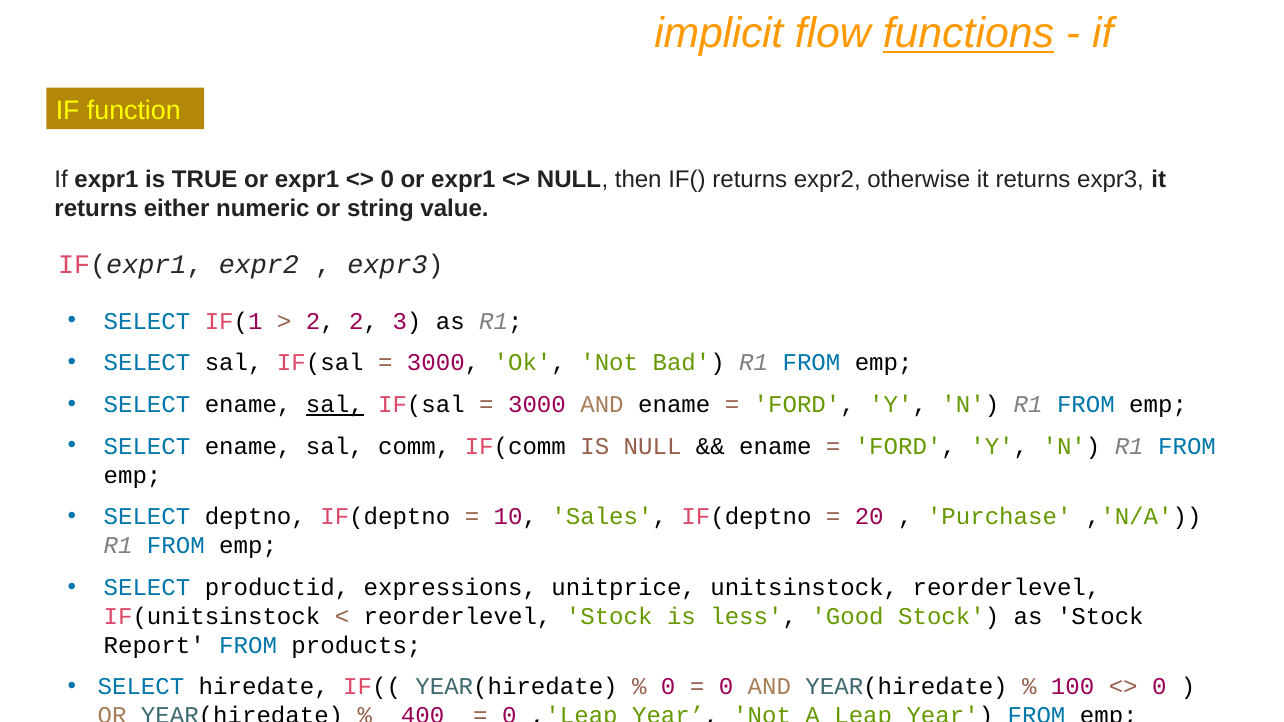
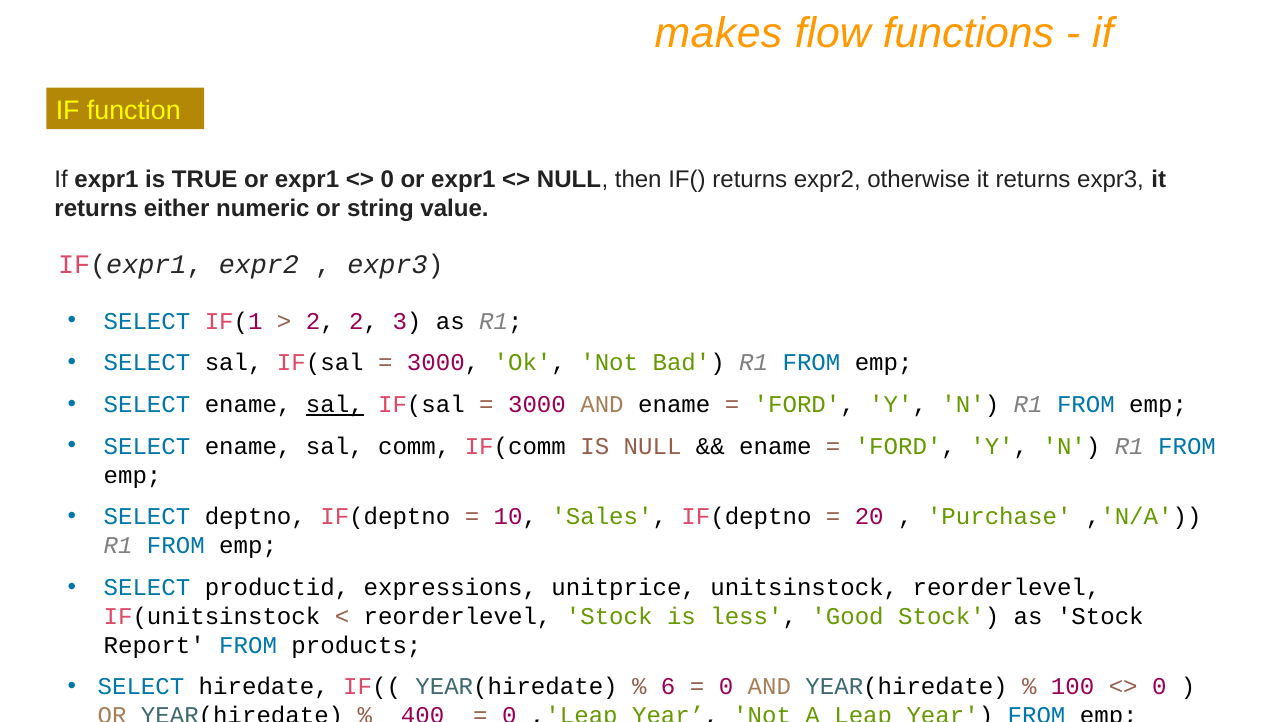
implicit: implicit -> makes
functions underline: present -> none
0 at (668, 687): 0 -> 6
